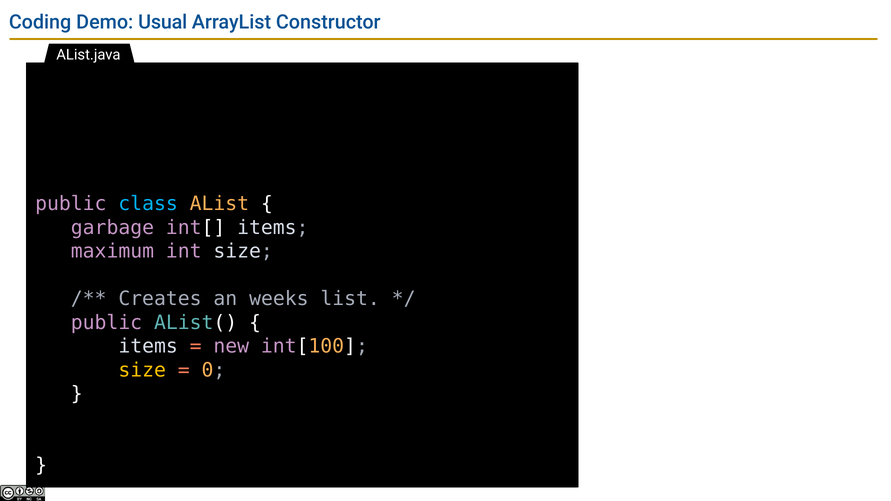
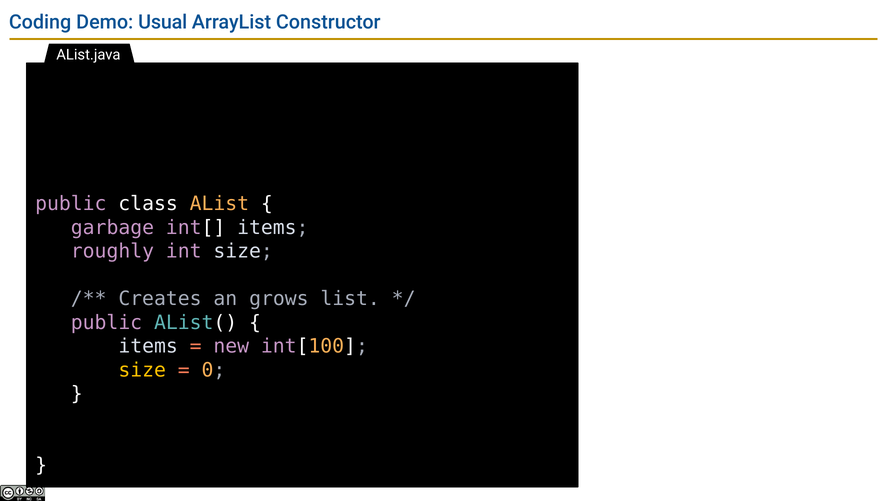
class colour: light blue -> white
maximum: maximum -> roughly
weeks: weeks -> grows
